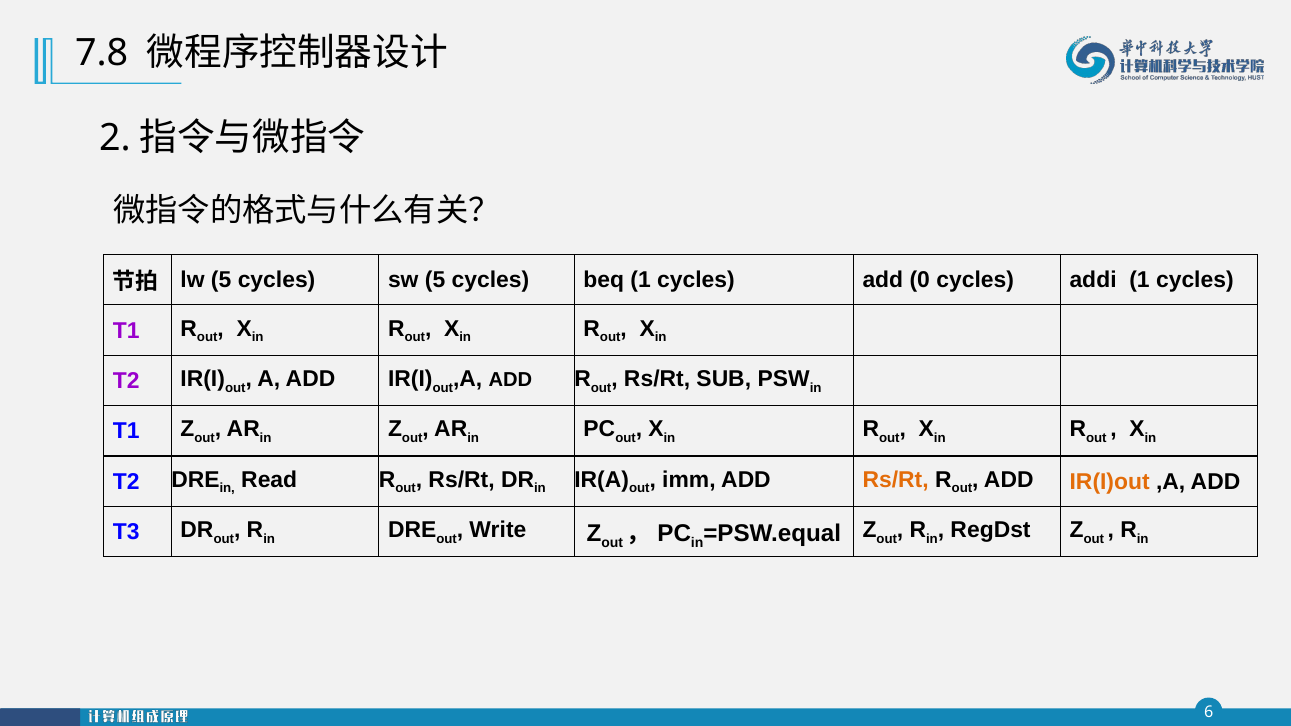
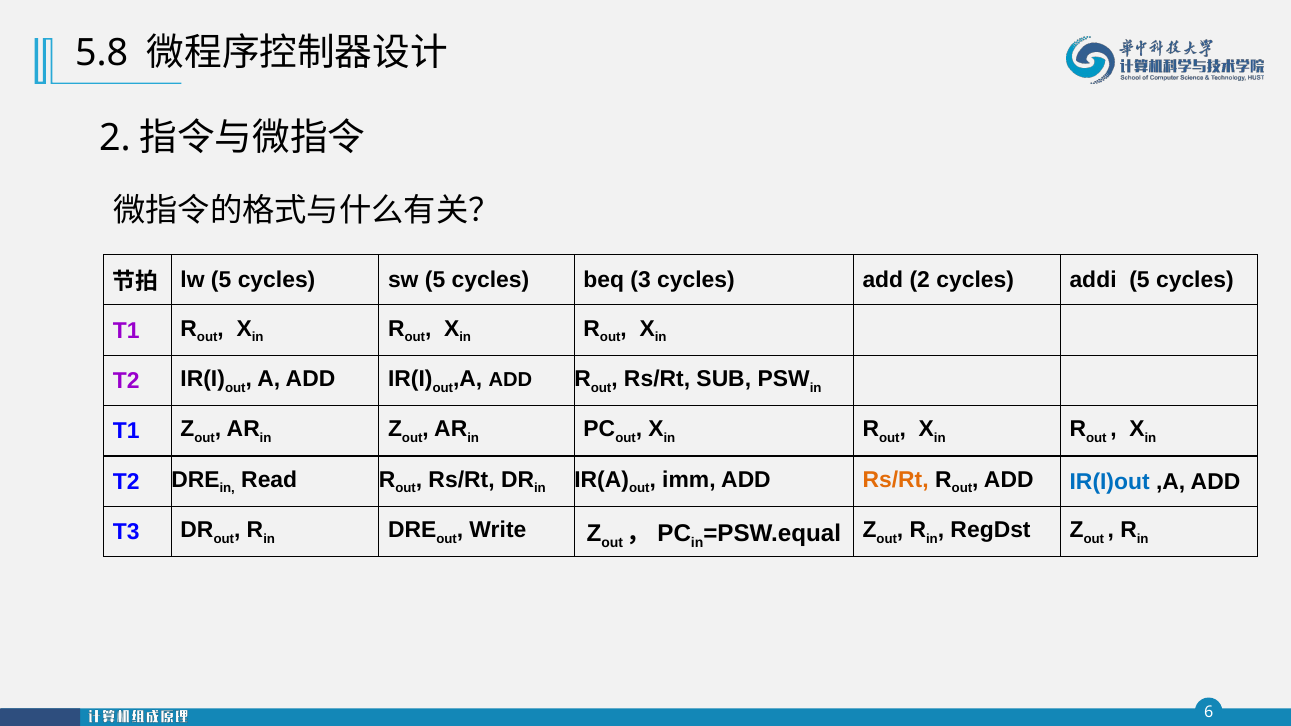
7.8: 7.8 -> 5.8
beq 1: 1 -> 3
add 0: 0 -> 2
addi 1: 1 -> 5
IR(I)out colour: orange -> blue
